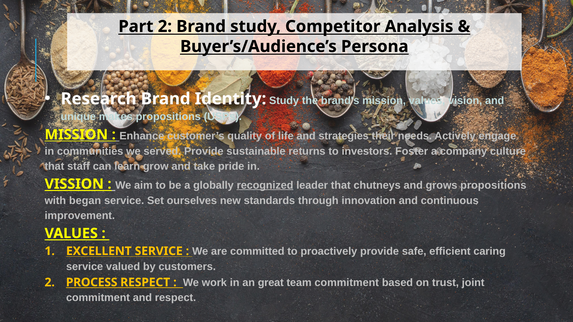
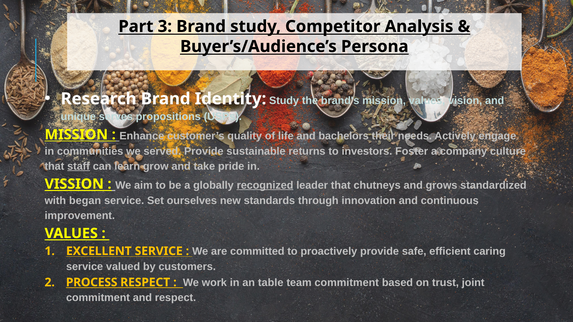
Part 2: 2 -> 3
makes: makes -> serves
strategies: strategies -> bachelors
staff underline: none -> present
grows propositions: propositions -> standardized
great: great -> table
